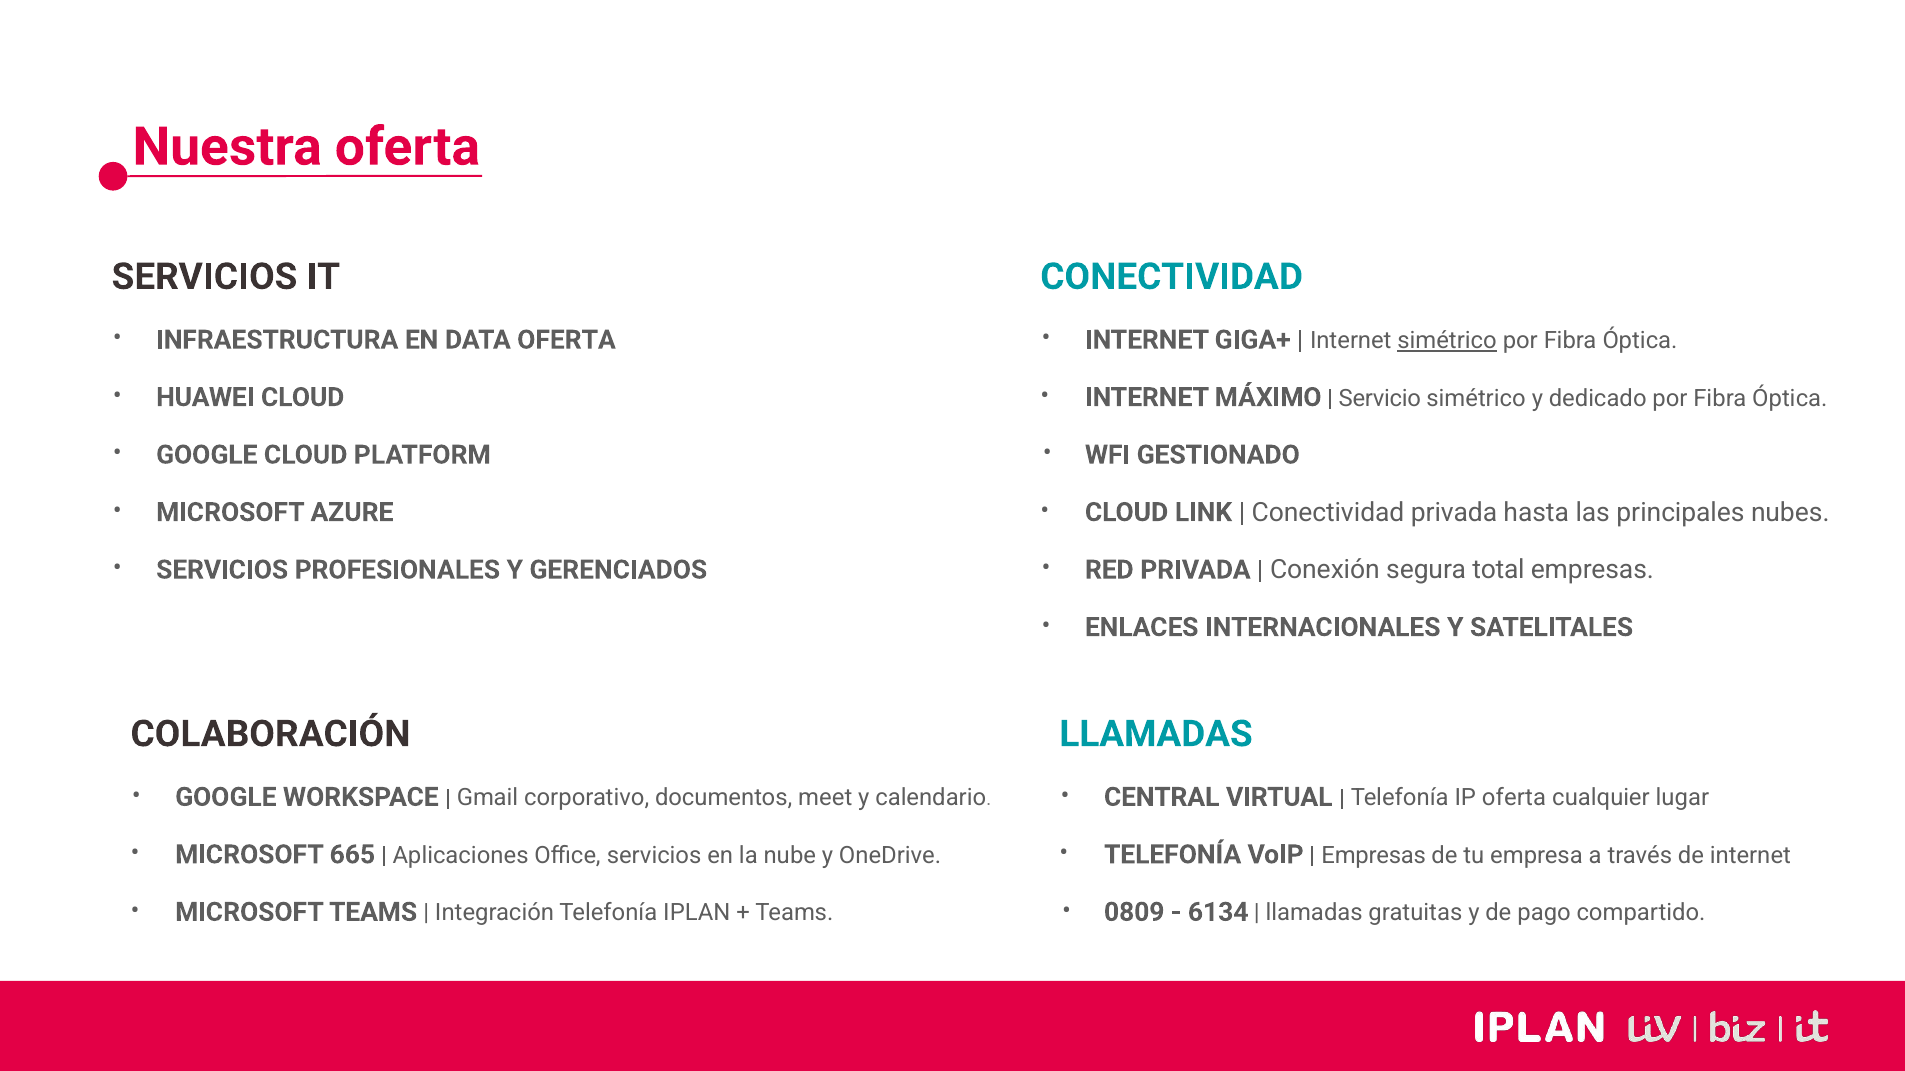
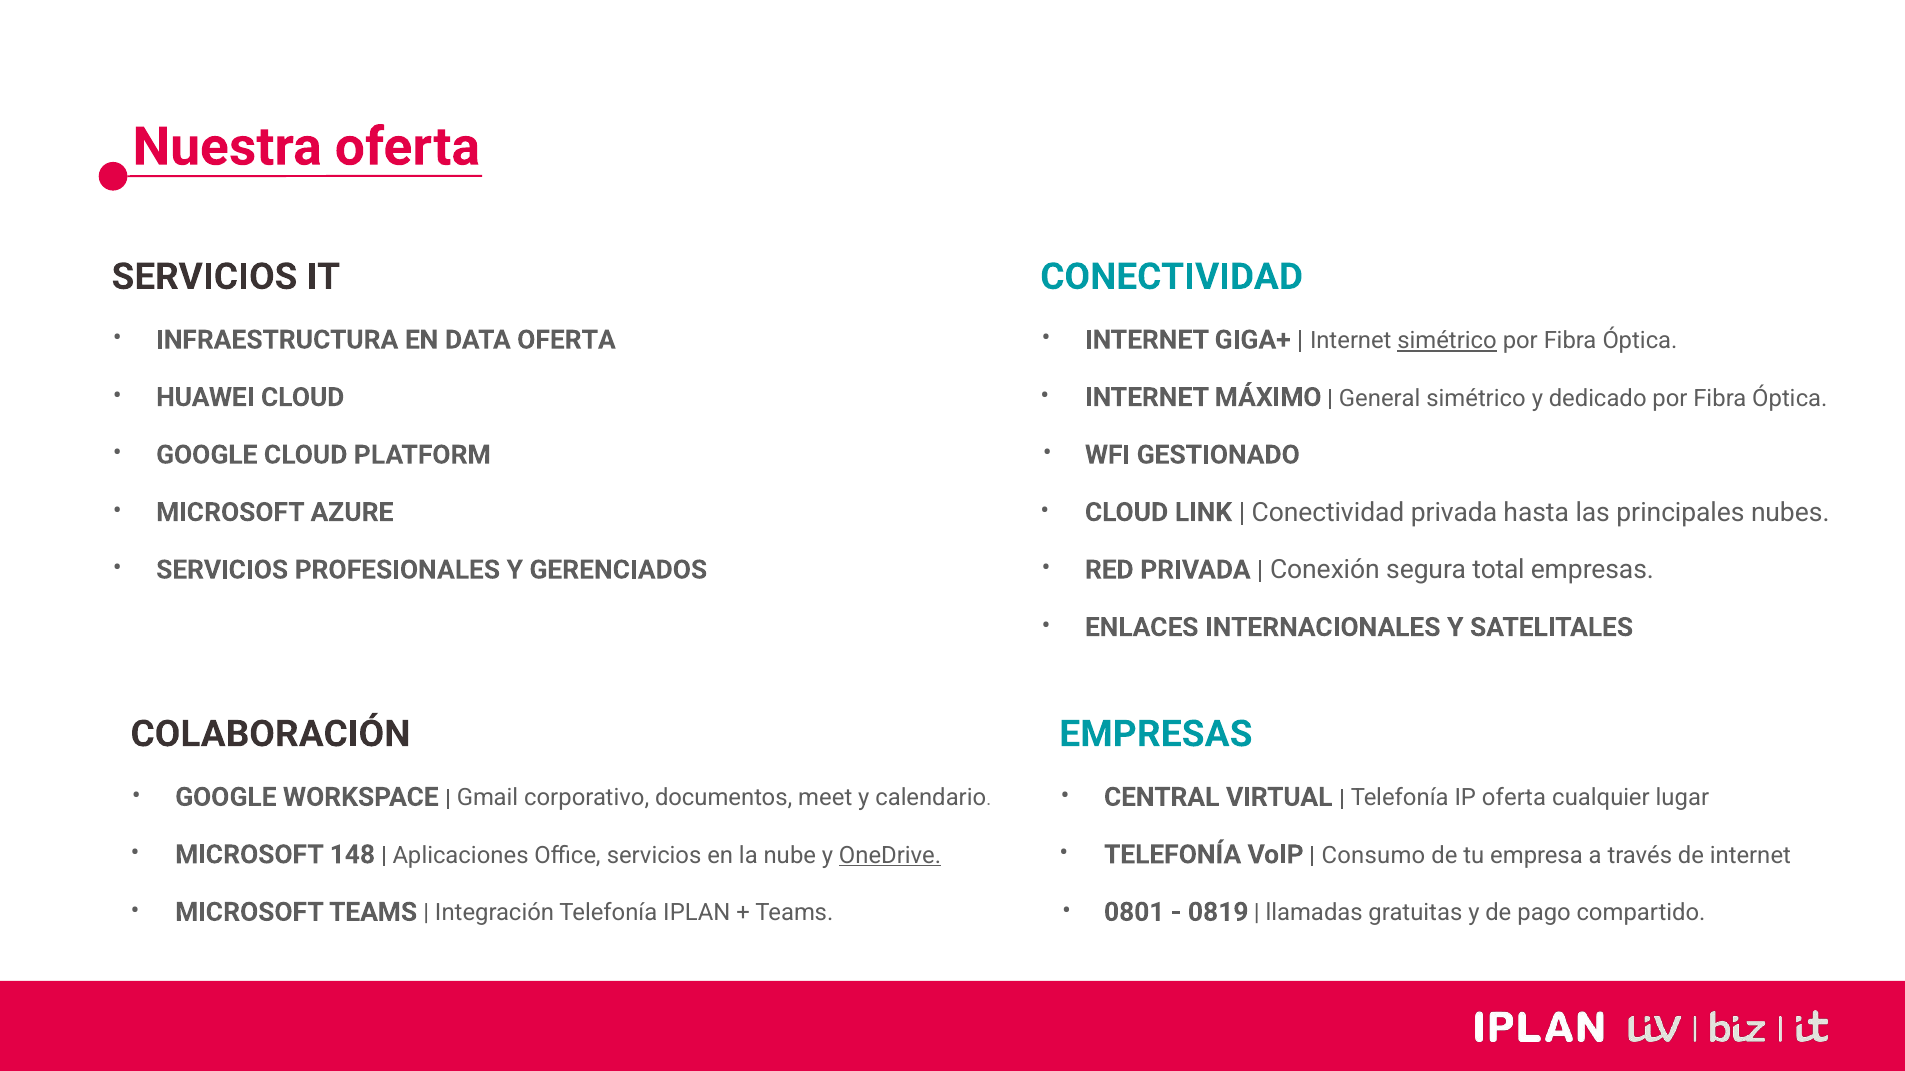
Servicio: Servicio -> General
LLAMADAS at (1156, 734): LLAMADAS -> EMPRESAS
665: 665 -> 148
OneDrive underline: none -> present
Empresas at (1374, 856): Empresas -> Consumo
0809: 0809 -> 0801
6134: 6134 -> 0819
